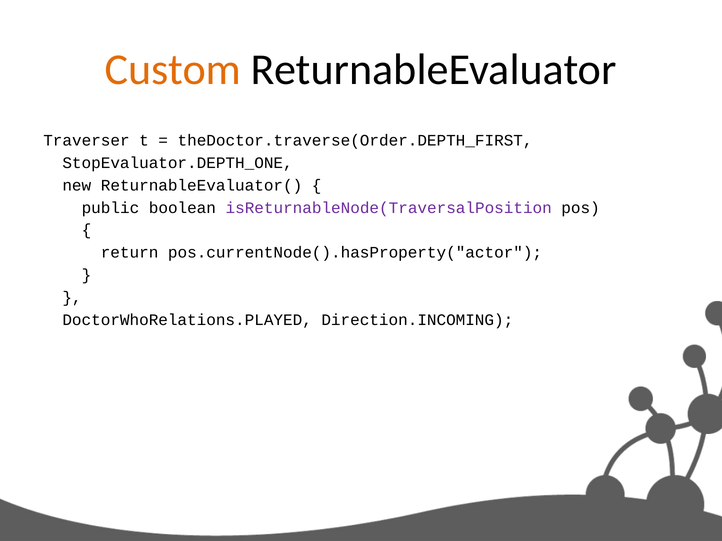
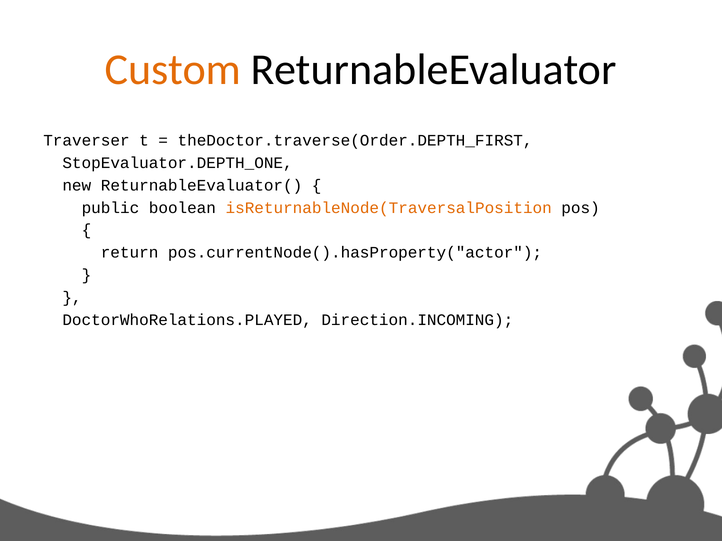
isReturnableNode(TraversalPosition colour: purple -> orange
